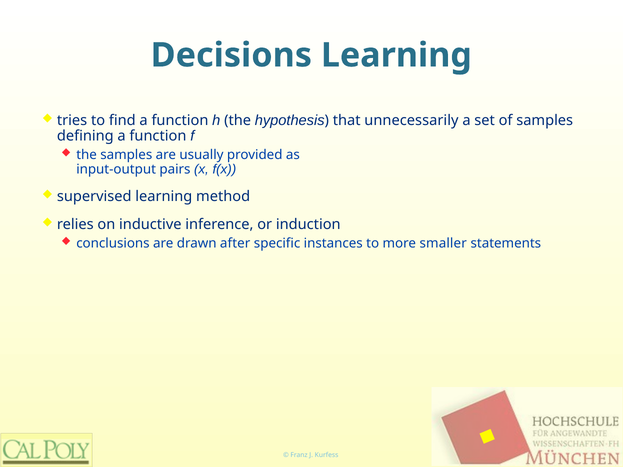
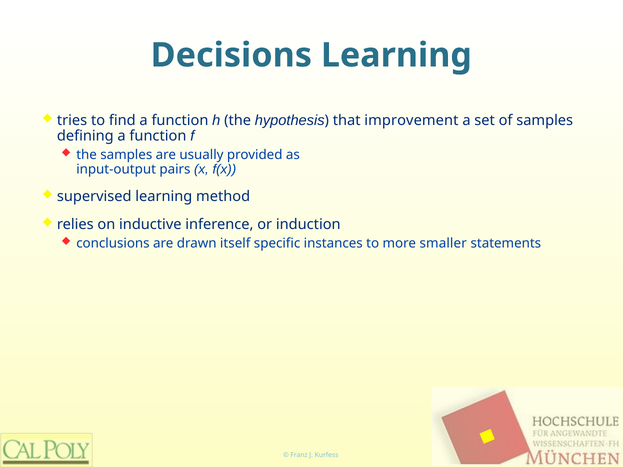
unnecessarily: unnecessarily -> improvement
after: after -> itself
